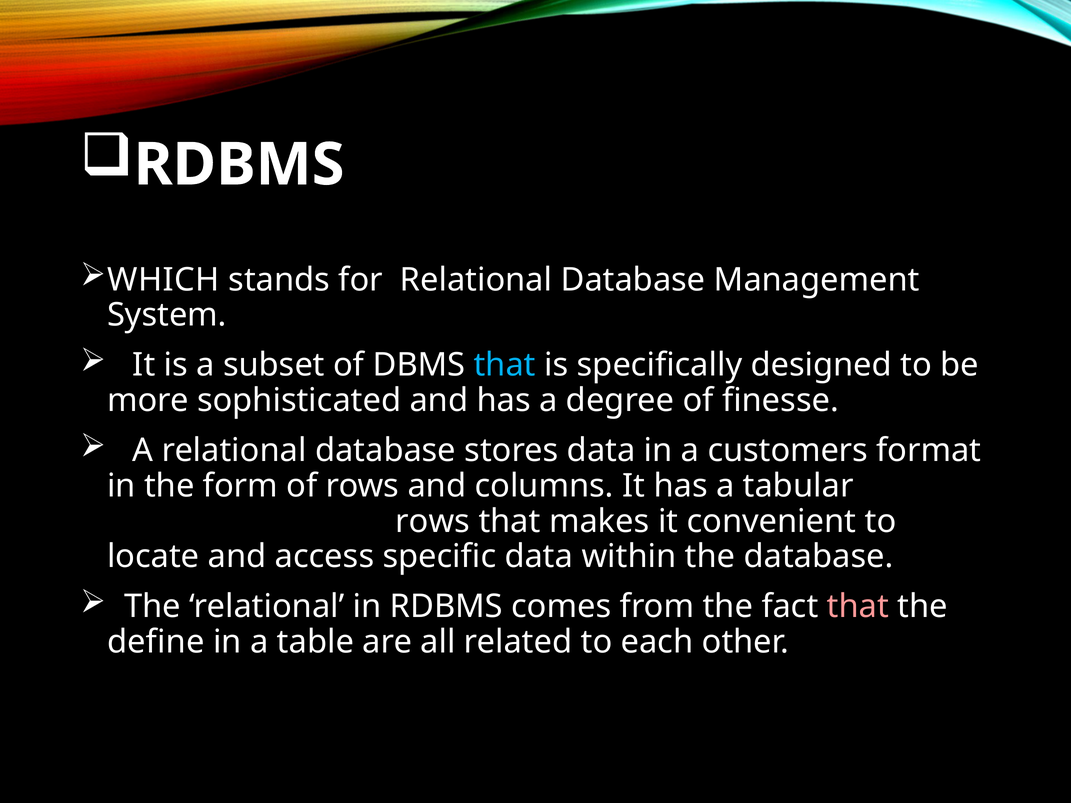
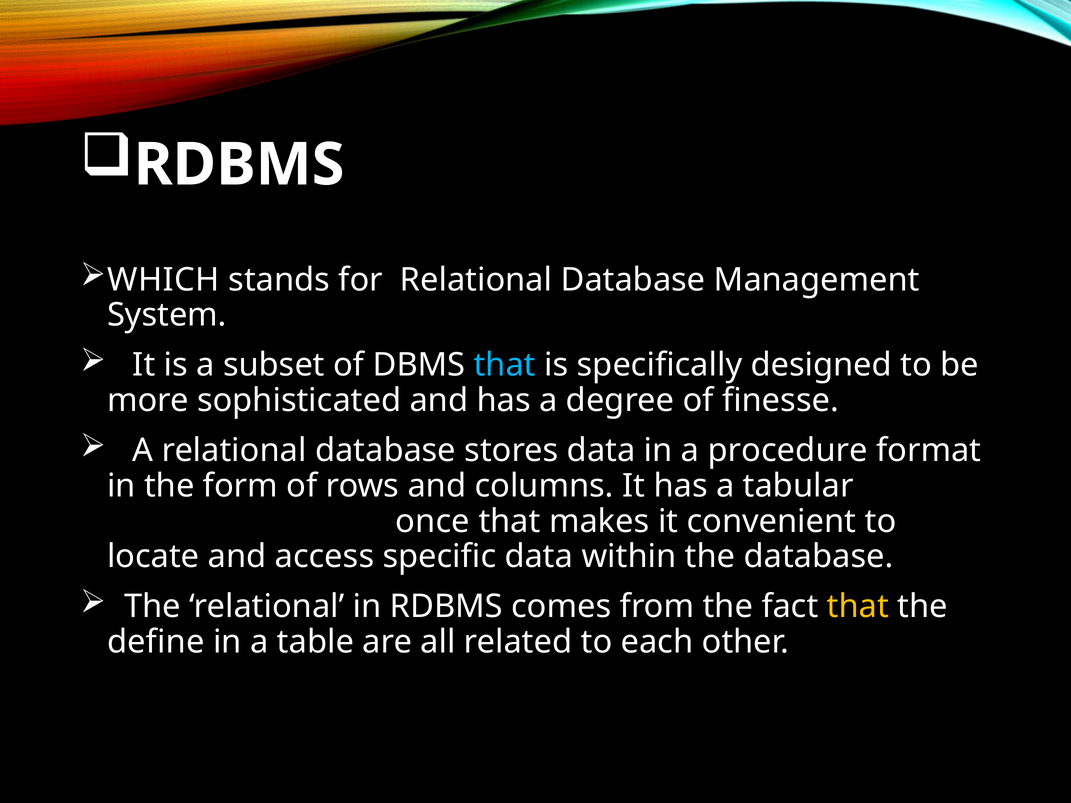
customers: customers -> procedure
rows at (433, 521): rows -> once
that at (858, 607) colour: pink -> yellow
